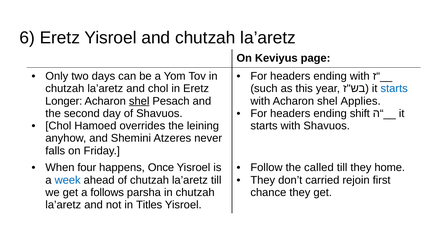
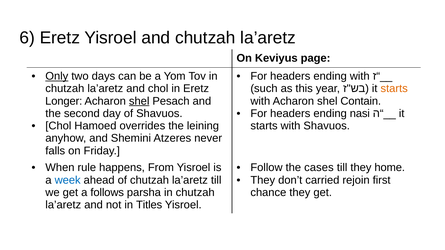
Only underline: none -> present
starts at (394, 89) colour: blue -> orange
Applies: Applies -> Contain
shift: shift -> nasi
four: four -> rule
Once: Once -> From
called: called -> cases
